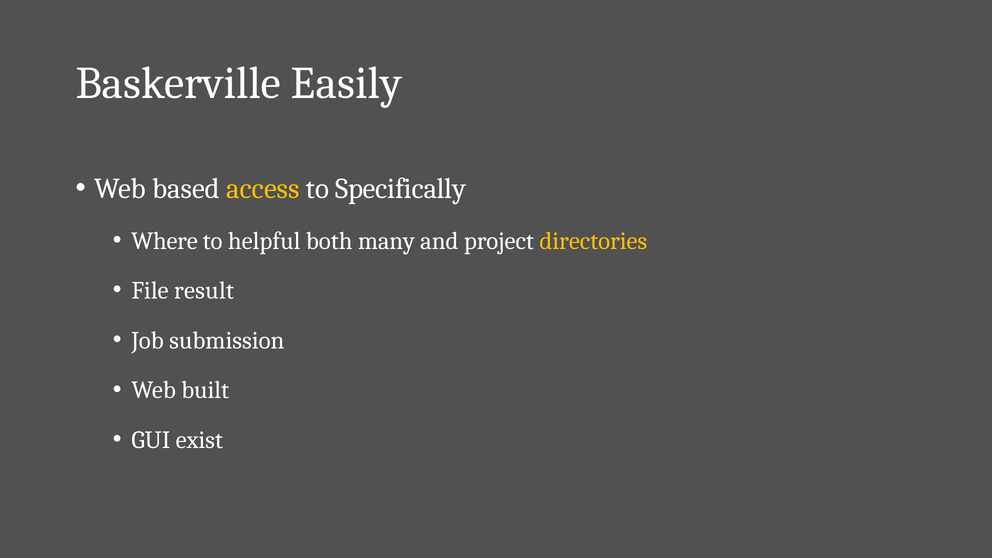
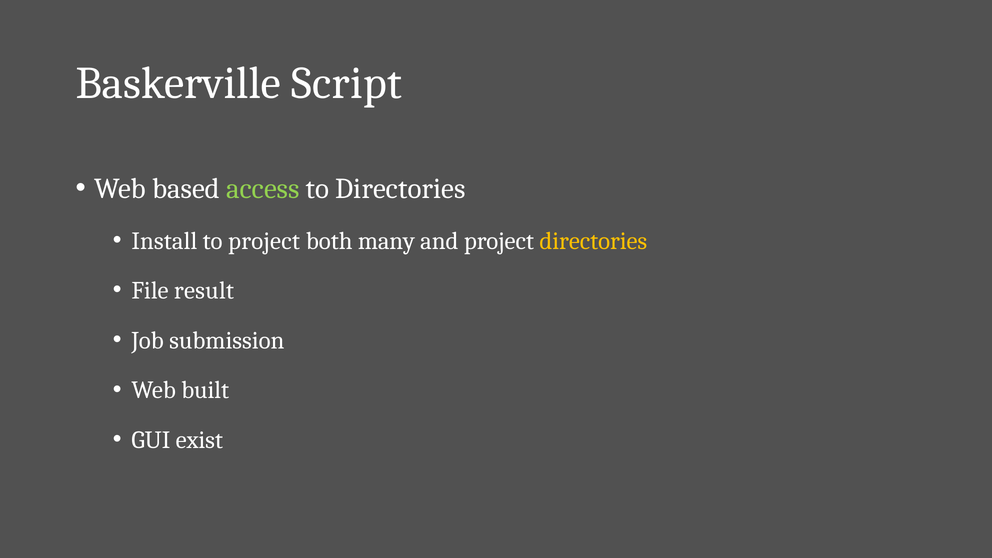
Easily: Easily -> Script
access colour: yellow -> light green
to Specifically: Specifically -> Directories
Where: Where -> Install
to helpful: helpful -> project
